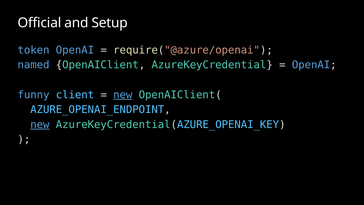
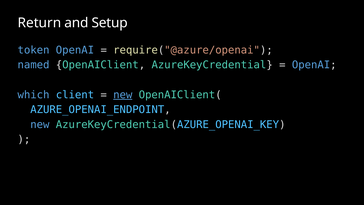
Official: Official -> Return
funny: funny -> which
new at (40, 124) underline: present -> none
